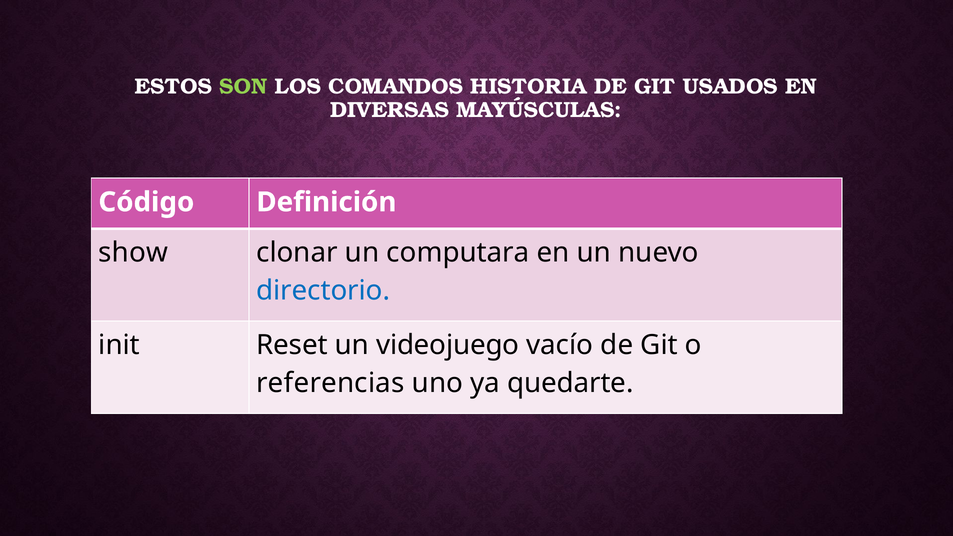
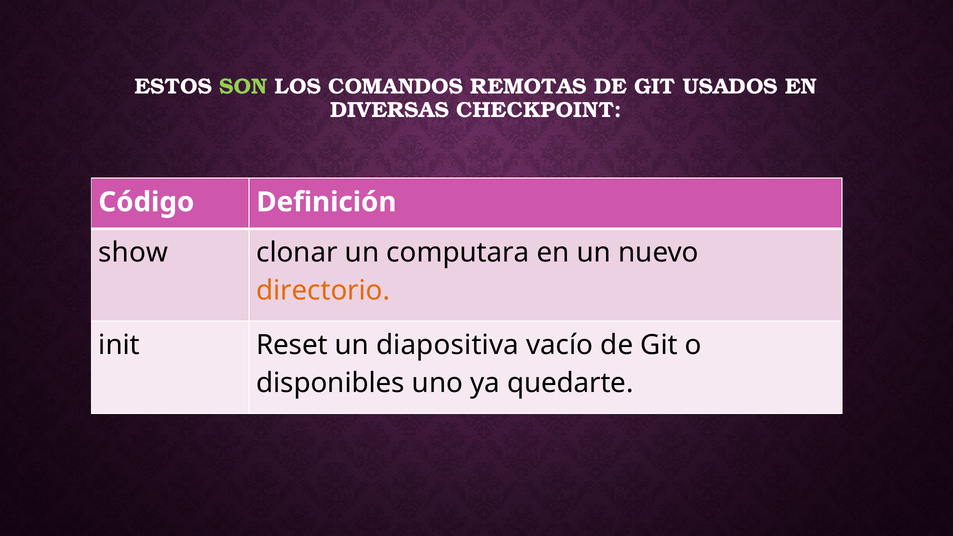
HISTORIA: HISTORIA -> REMOTAS
MAYÚSCULAS: MAYÚSCULAS -> CHECKPOINT
directorio colour: blue -> orange
videojuego: videojuego -> diapositiva
referencias: referencias -> disponibles
